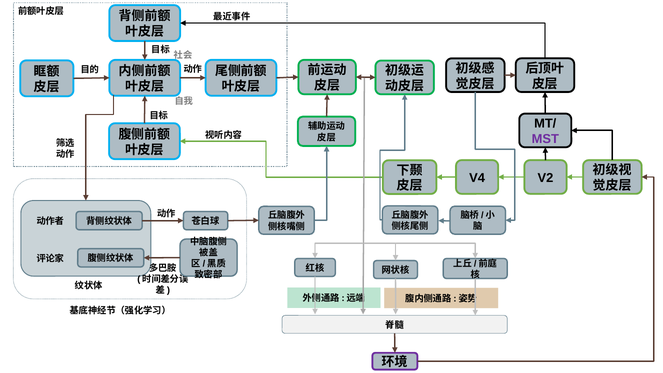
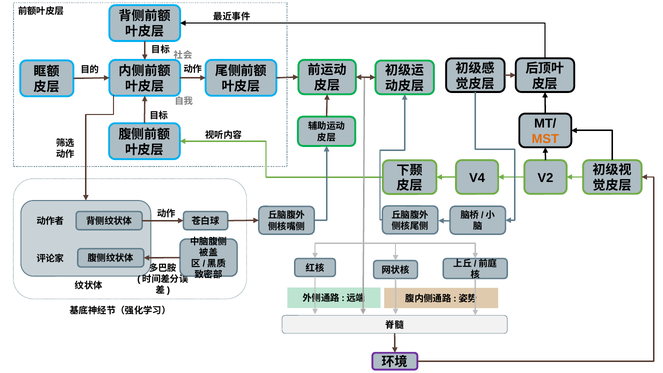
MST colour: purple -> orange
